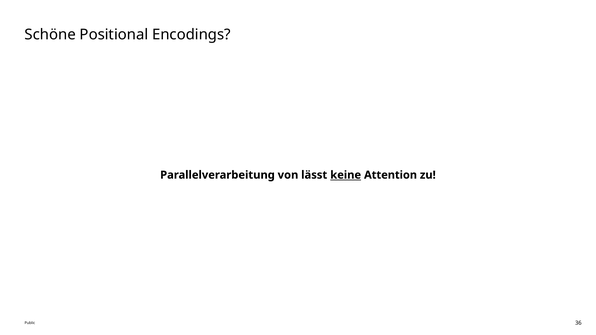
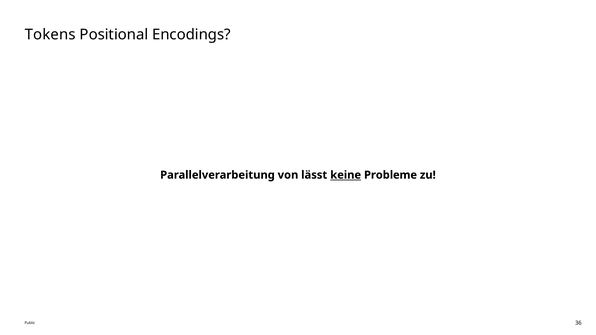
Schöne: Schöne -> Tokens
Attention: Attention -> Probleme
